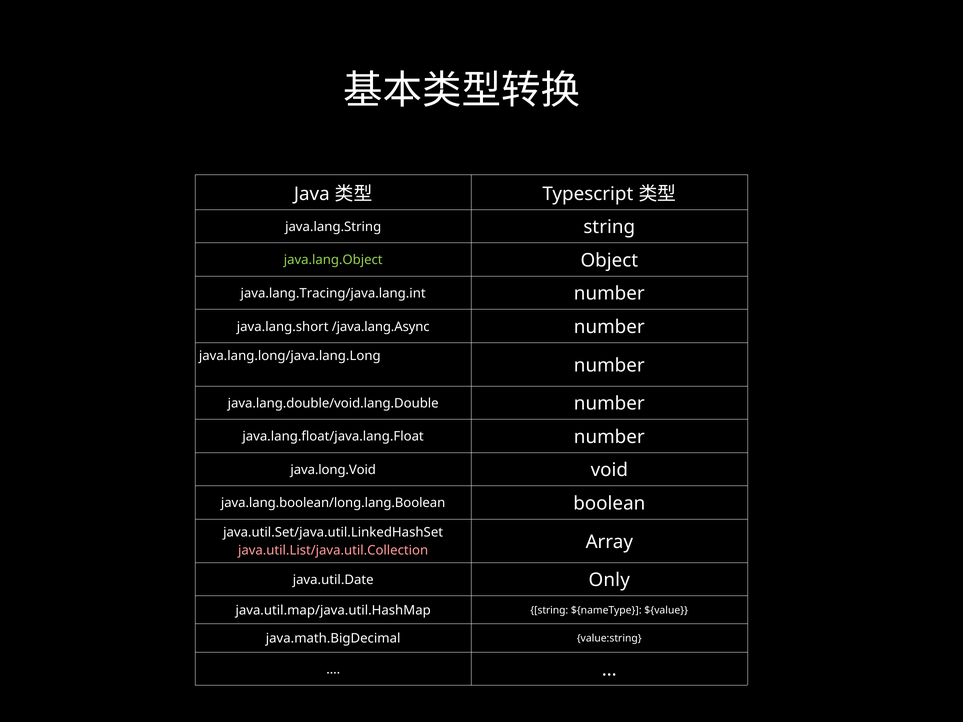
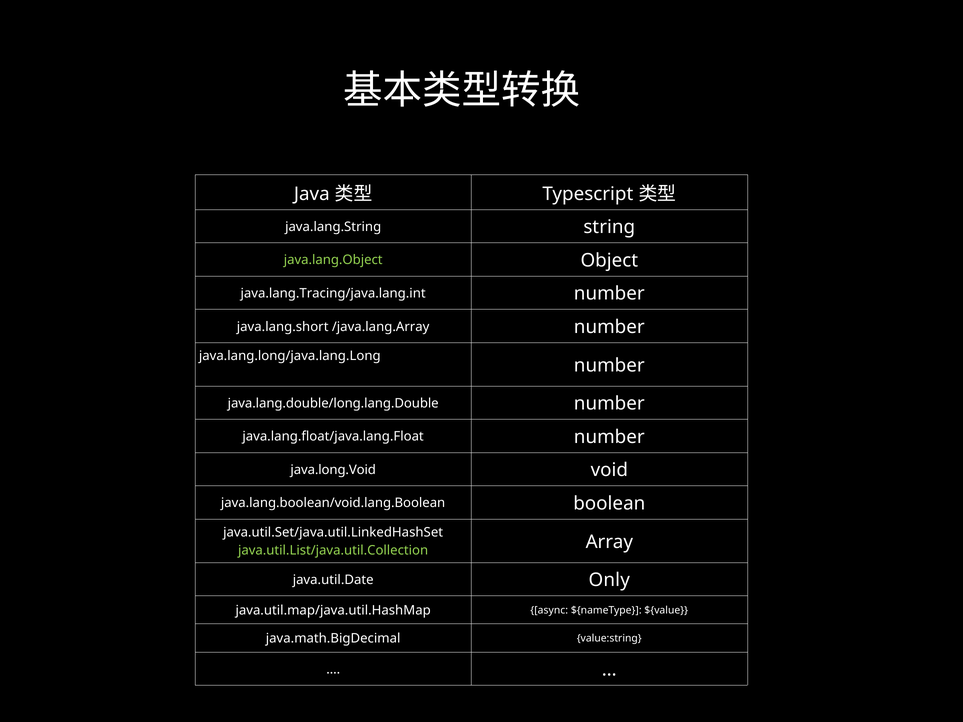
/java.lang.Async: /java.lang.Async -> /java.lang.Array
java.lang.double/void.lang.Double: java.lang.double/void.lang.Double -> java.lang.double/long.lang.Double
java.lang.boolean/long.lang.Boolean: java.lang.boolean/long.lang.Boolean -> java.lang.boolean/void.lang.Boolean
java.util.List/java.util.Collection colour: pink -> light green
java.util.map/java.util.HashMap string: string -> async
